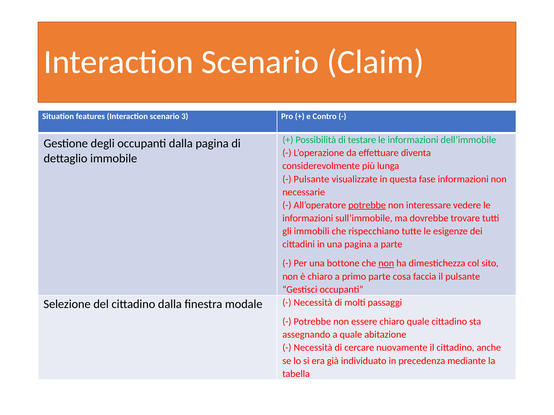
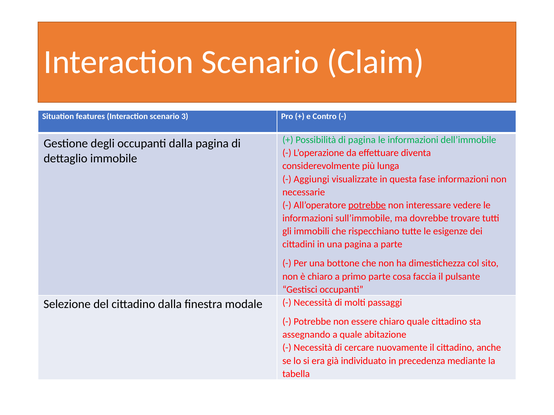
di testare: testare -> pagina
Pulsante at (312, 179): Pulsante -> Aggiungi
non at (386, 264) underline: present -> none
